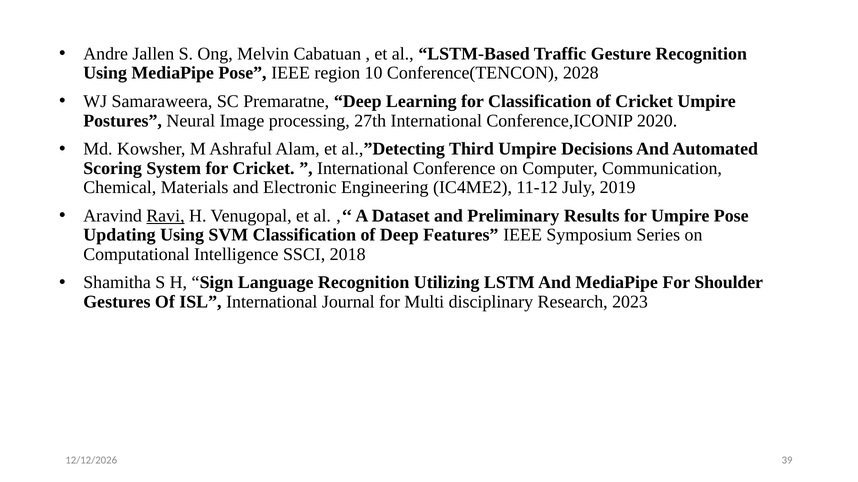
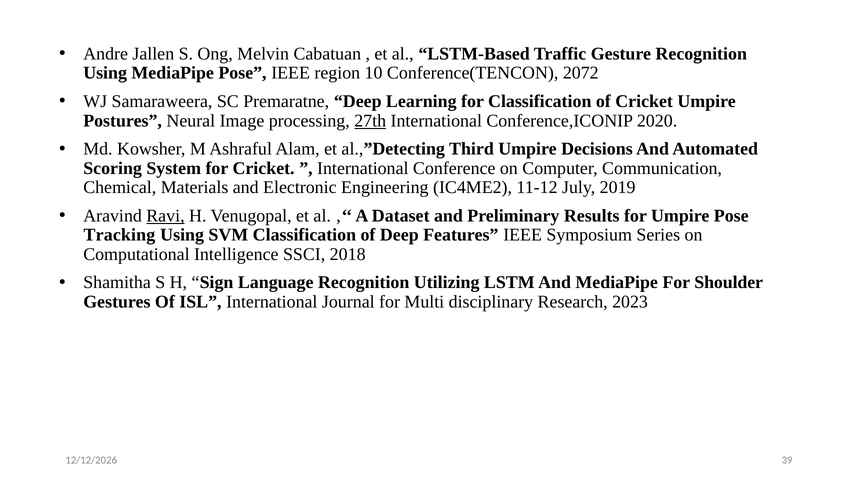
2028: 2028 -> 2072
27th underline: none -> present
Updating: Updating -> Tracking
